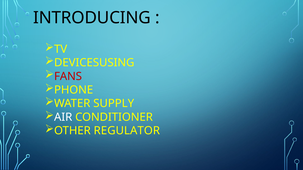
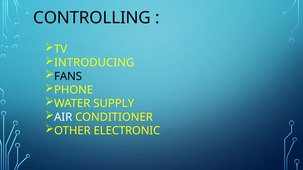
INTRODUCING: INTRODUCING -> CONTROLLING
DEVICESUSING: DEVICESUSING -> INTRODUCING
FANS colour: red -> black
REGULATOR: REGULATOR -> ELECTRONIC
